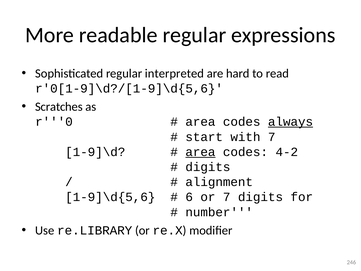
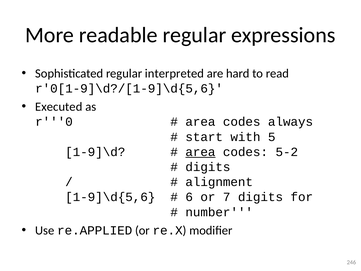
Scratches: Scratches -> Executed
always underline: present -> none
with 7: 7 -> 5
4-2: 4-2 -> 5-2
re.LIBRARY: re.LIBRARY -> re.APPLIED
